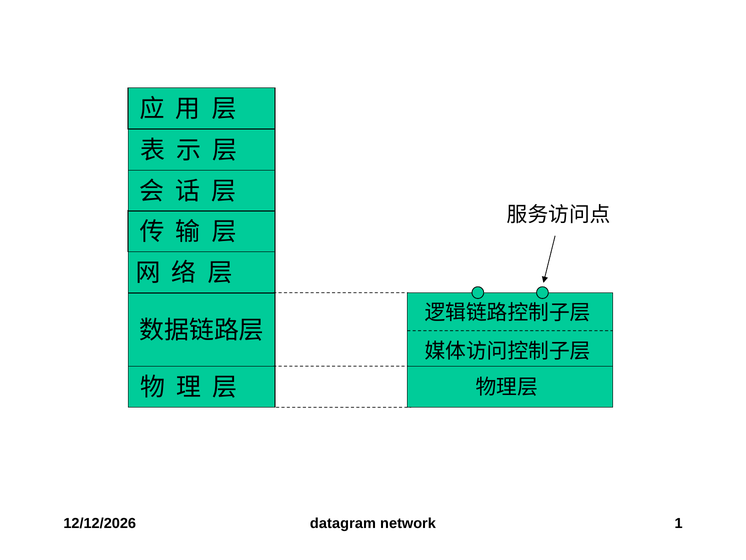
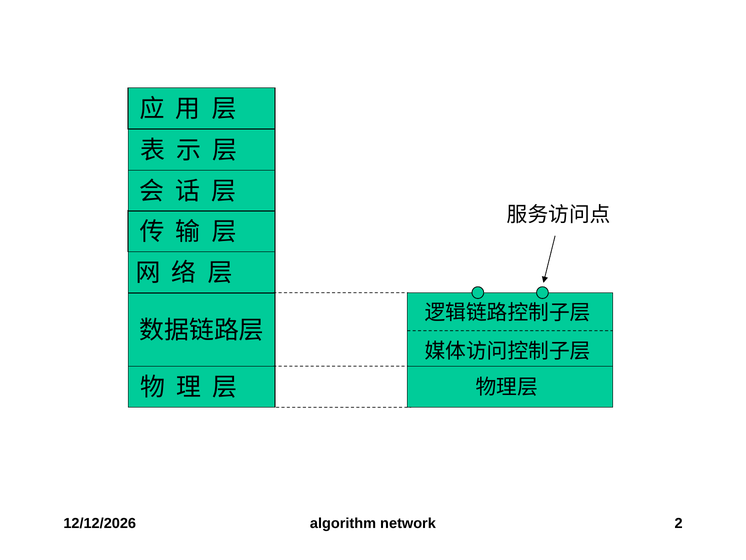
datagram: datagram -> algorithm
1: 1 -> 2
